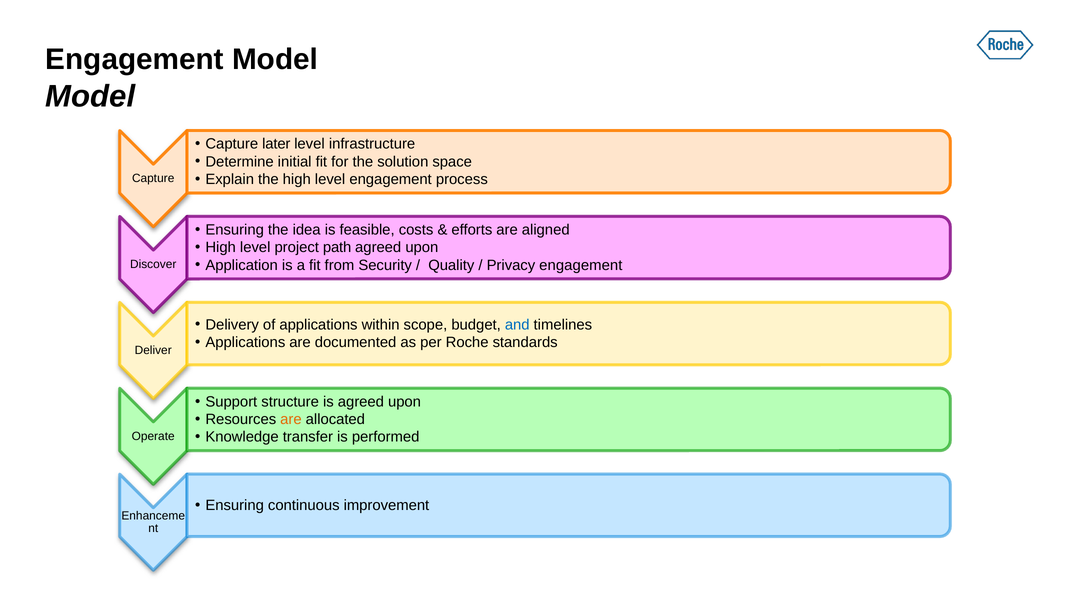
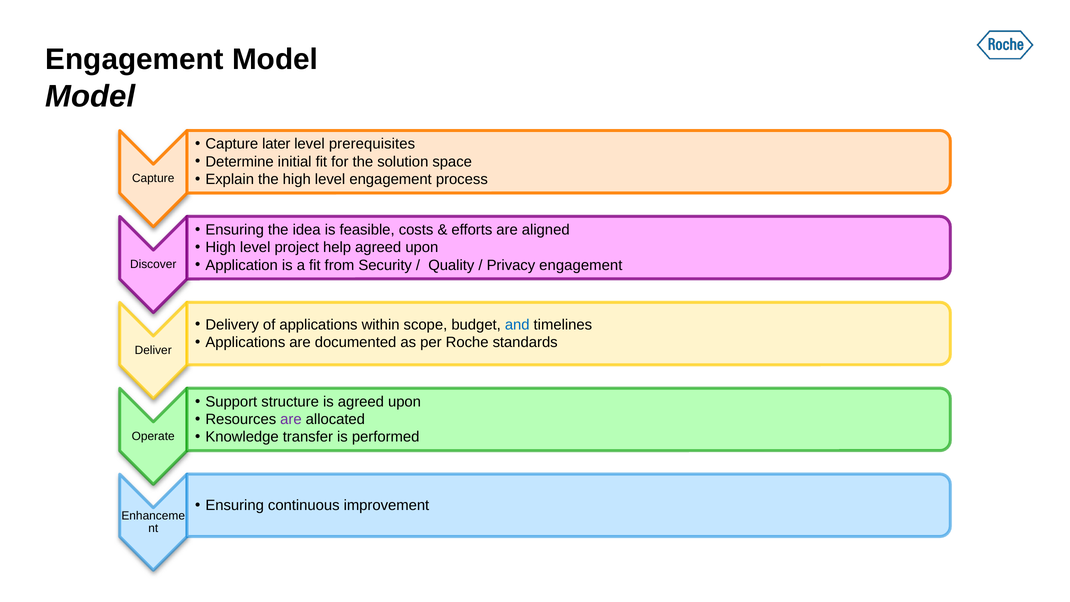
infrastructure: infrastructure -> prerequisites
path: path -> help
are at (291, 419) colour: orange -> purple
